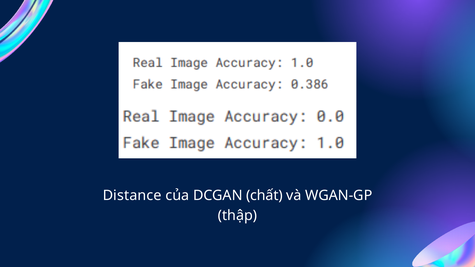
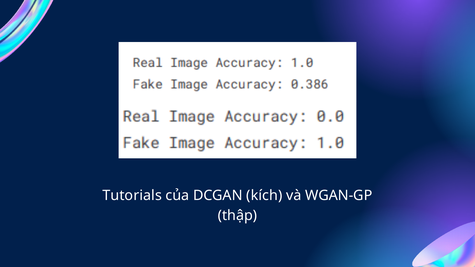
Distance: Distance -> Tutorials
chất: chất -> kích
